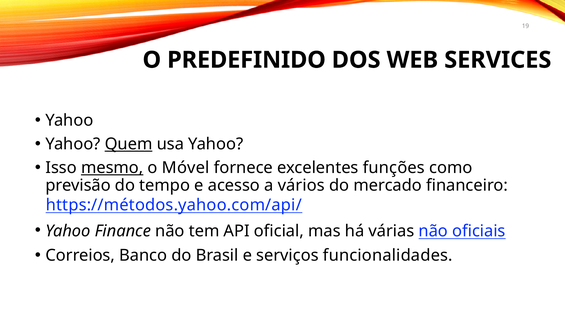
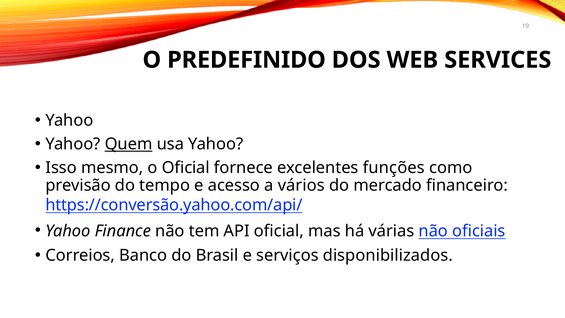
mesmo underline: present -> none
o Móvel: Móvel -> Oficial
https://métodos.yahoo.com/api/: https://métodos.yahoo.com/api/ -> https://conversão.yahoo.com/api/
funcionalidades: funcionalidades -> disponibilizados
